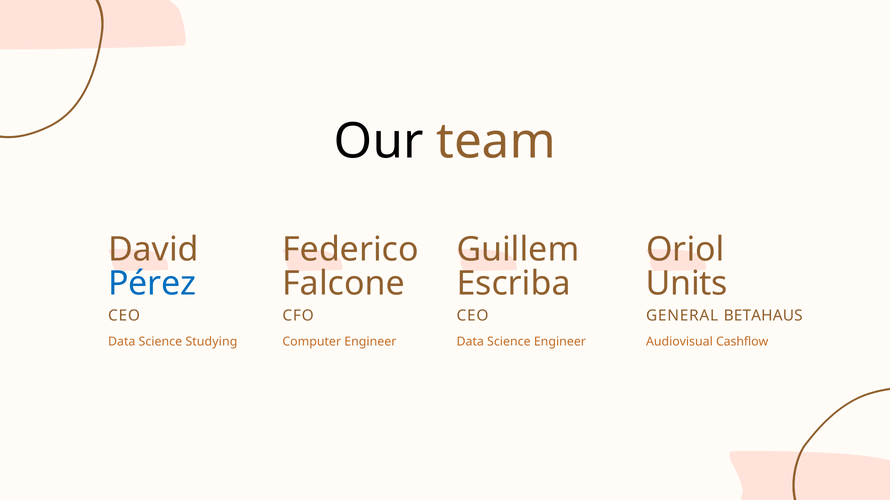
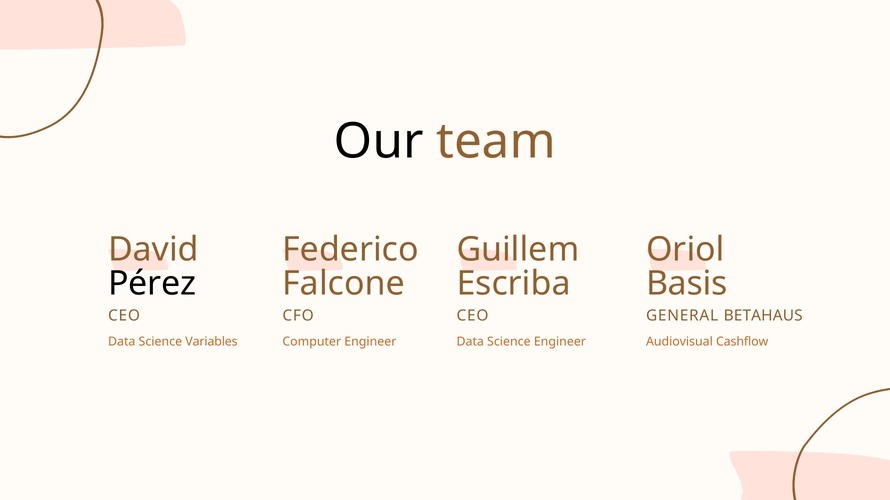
Pérez colour: blue -> black
Units: Units -> Basis
Studying: Studying -> Variables
